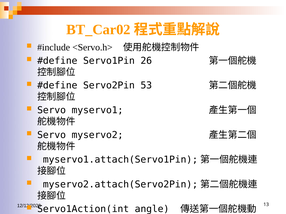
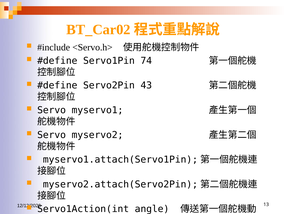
26: 26 -> 74
53: 53 -> 43
